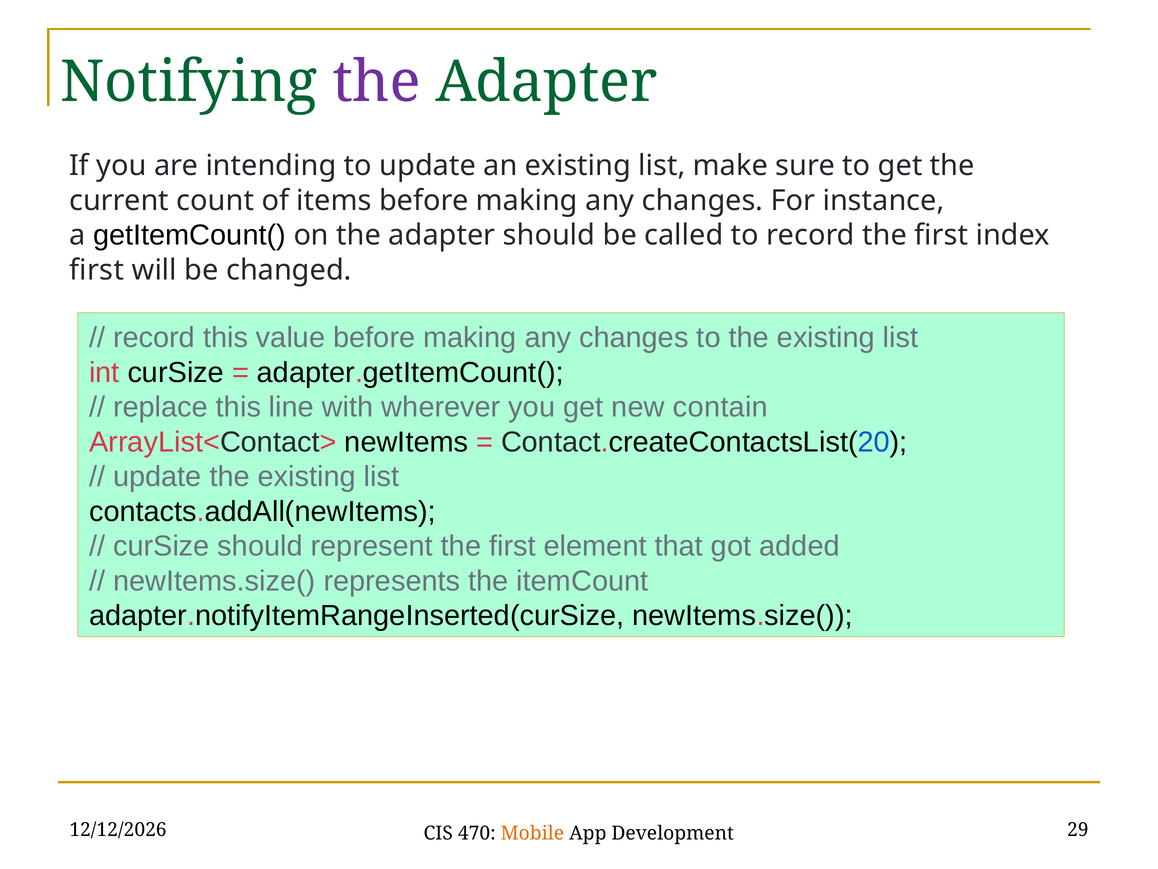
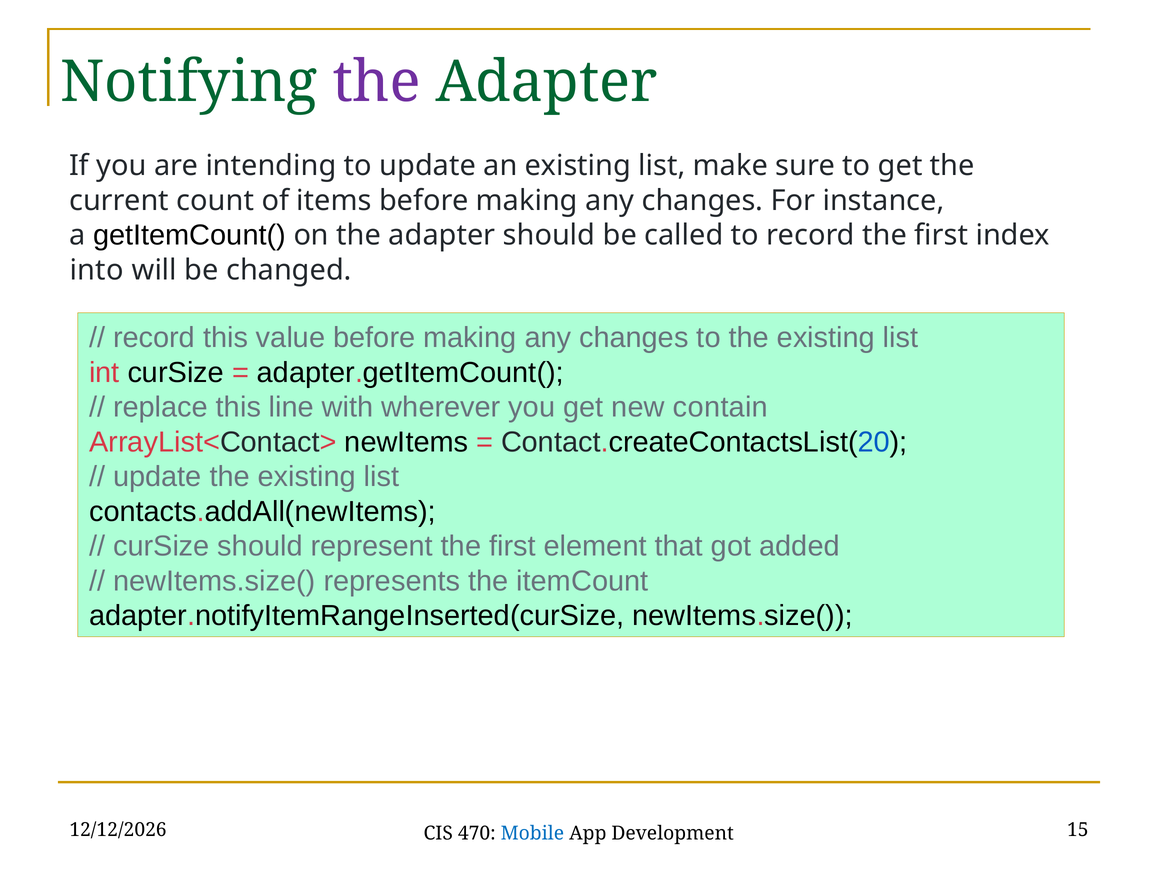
first at (97, 270): first -> into
Mobile colour: orange -> blue
29: 29 -> 15
